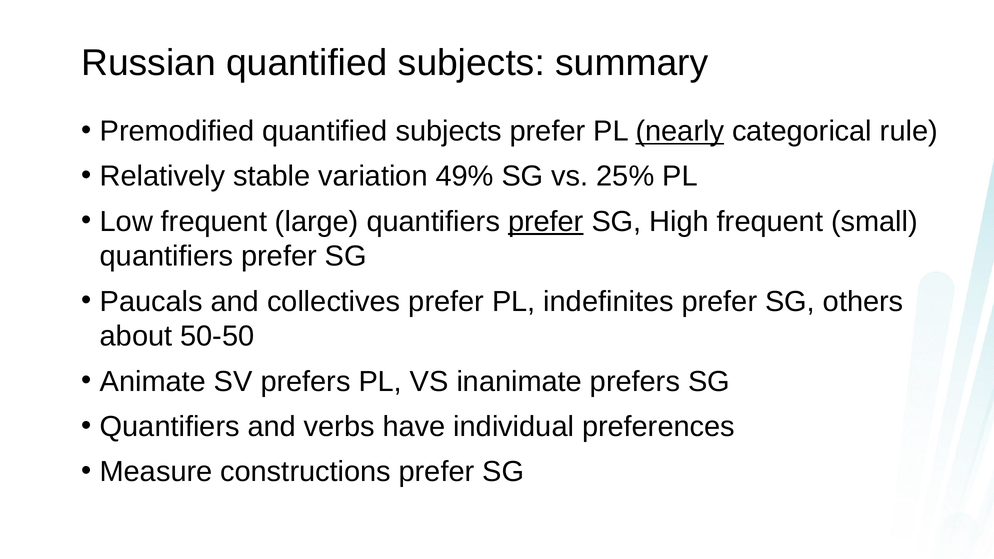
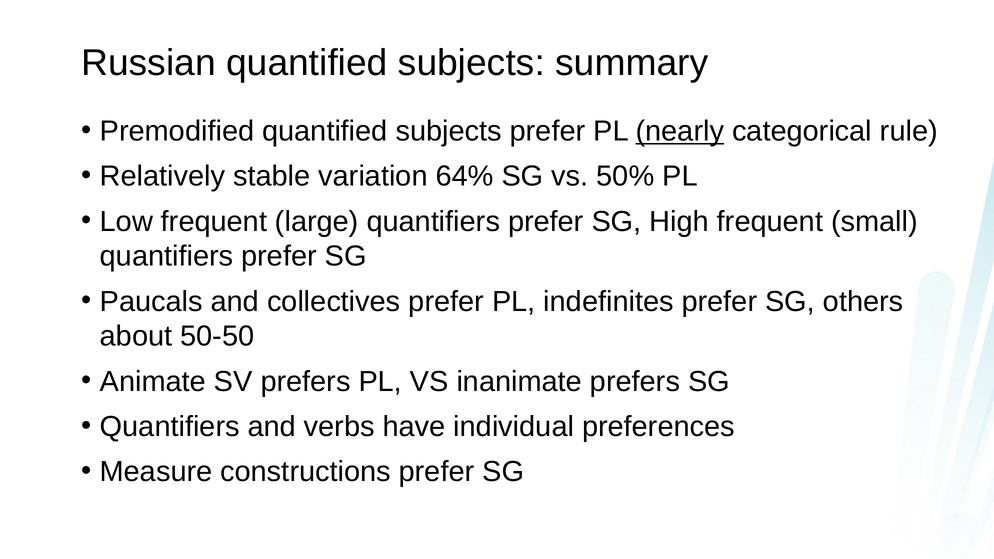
49%: 49% -> 64%
25%: 25% -> 50%
prefer at (546, 222) underline: present -> none
